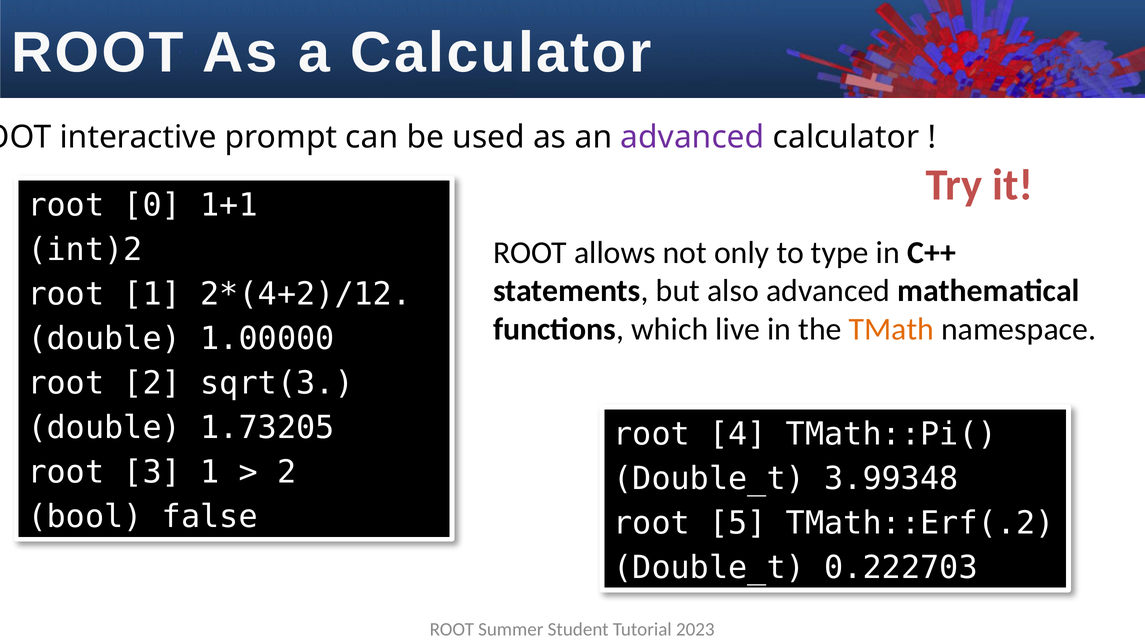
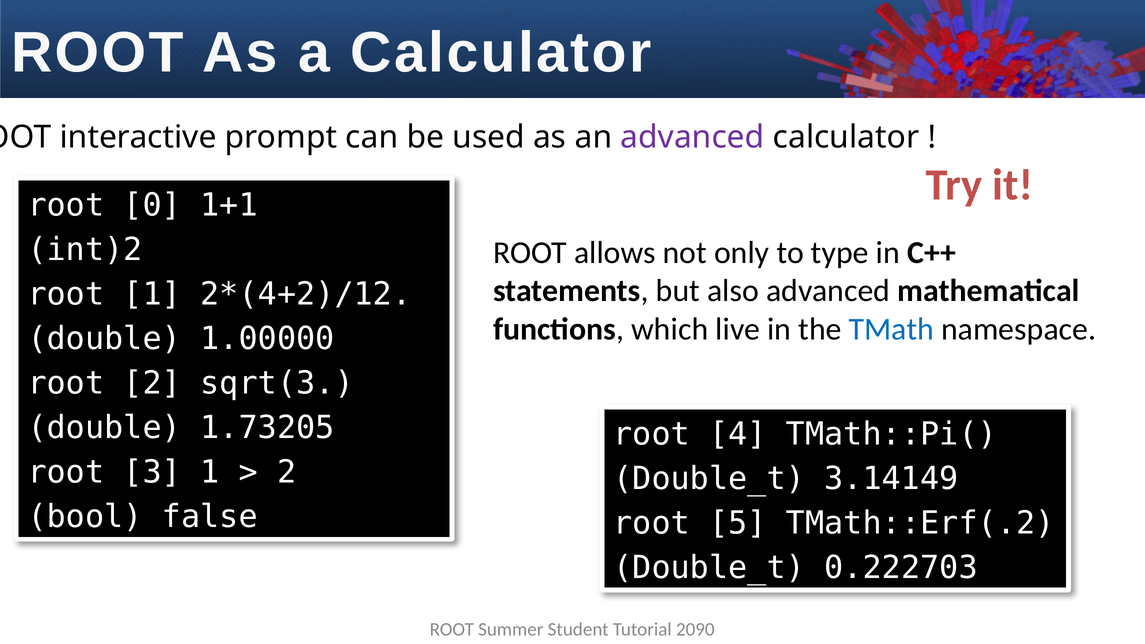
TMath colour: orange -> blue
3.99348: 3.99348 -> 3.14149
2023: 2023 -> 2090
